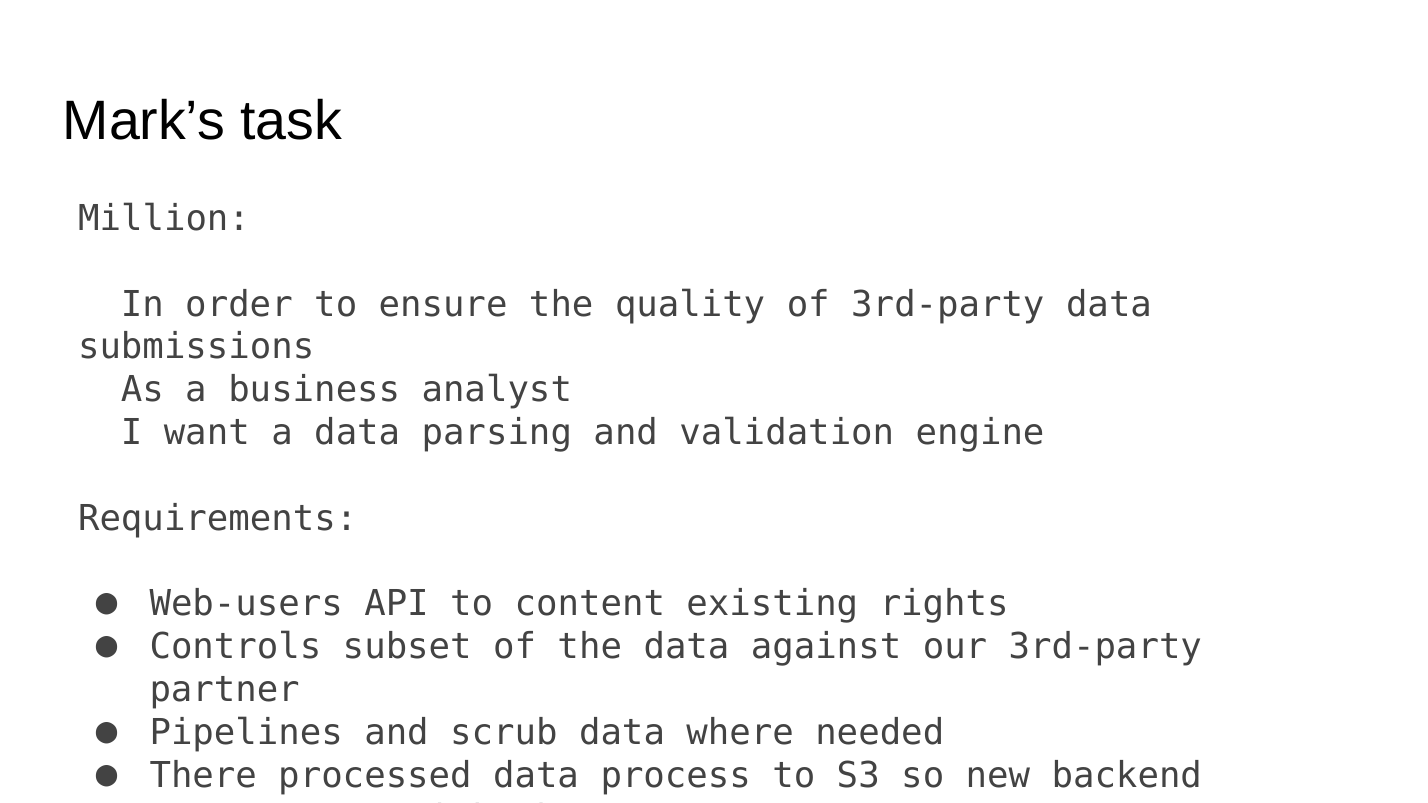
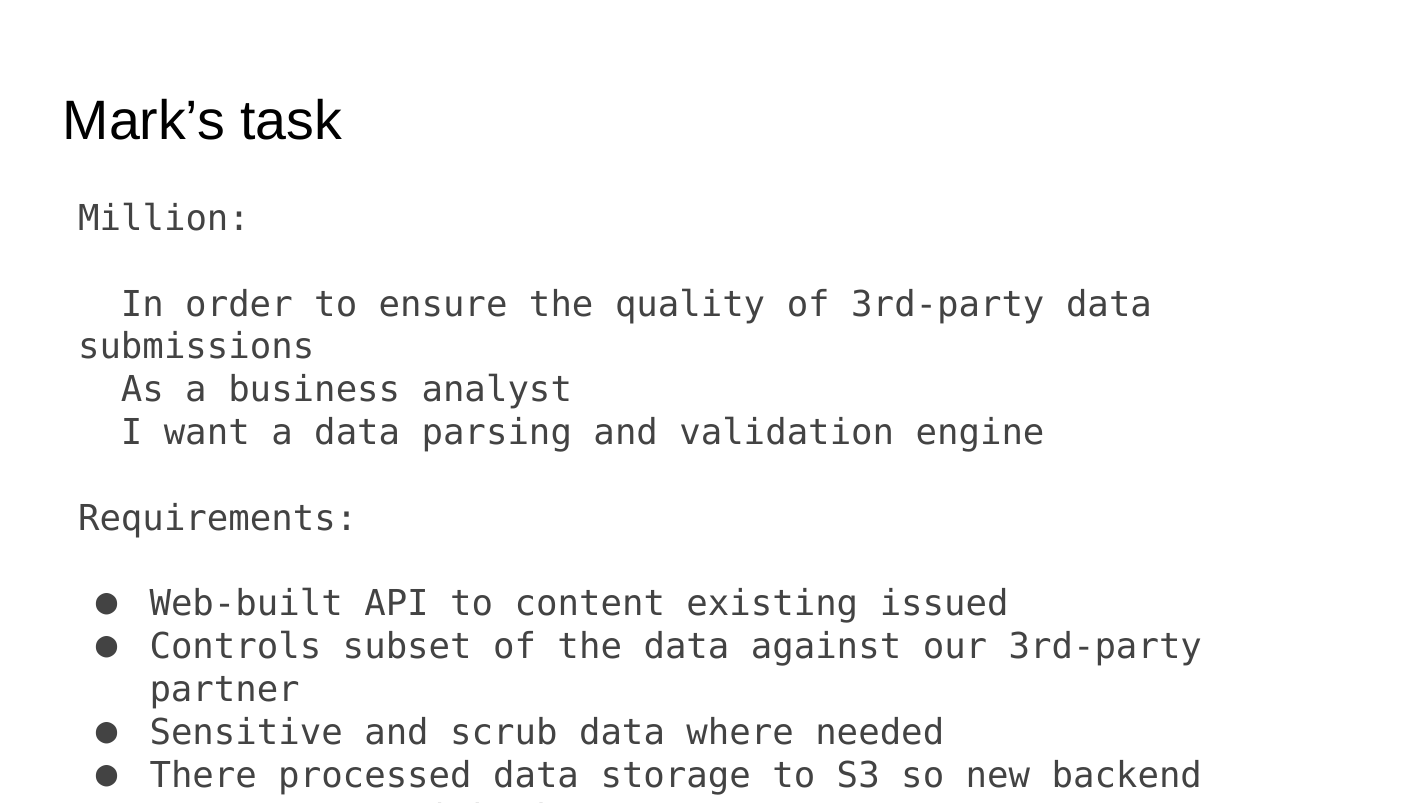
Web-users: Web-users -> Web-built
rights: rights -> issued
Pipelines: Pipelines -> Sensitive
data process: process -> storage
